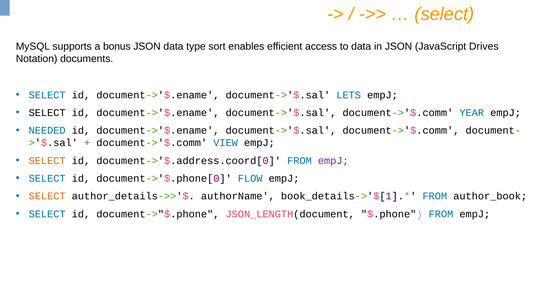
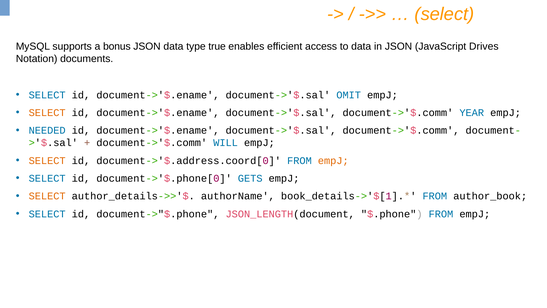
sort: sort -> true
LETS: LETS -> OMIT
SELECT at (47, 113) colour: black -> orange
VIEW: VIEW -> WILL
empJ at (333, 160) colour: purple -> orange
FLOW: FLOW -> GETS
